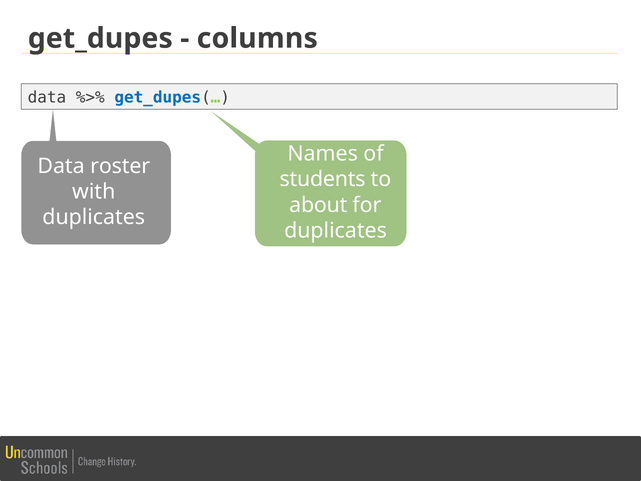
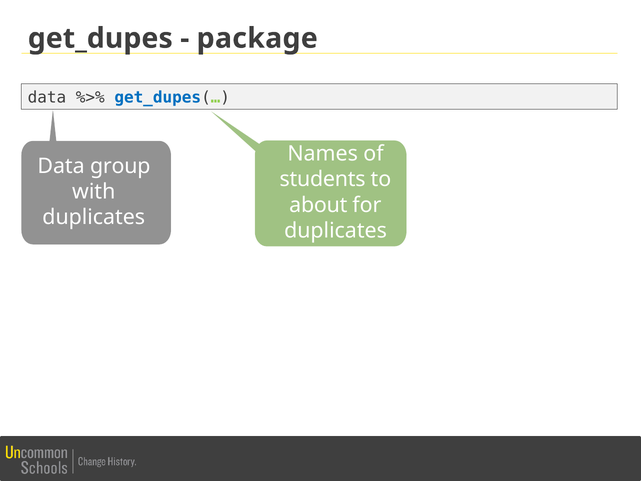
columns: columns -> package
roster: roster -> group
